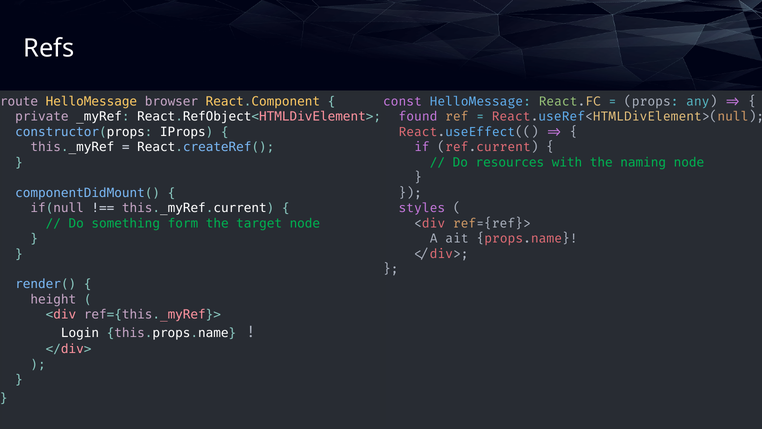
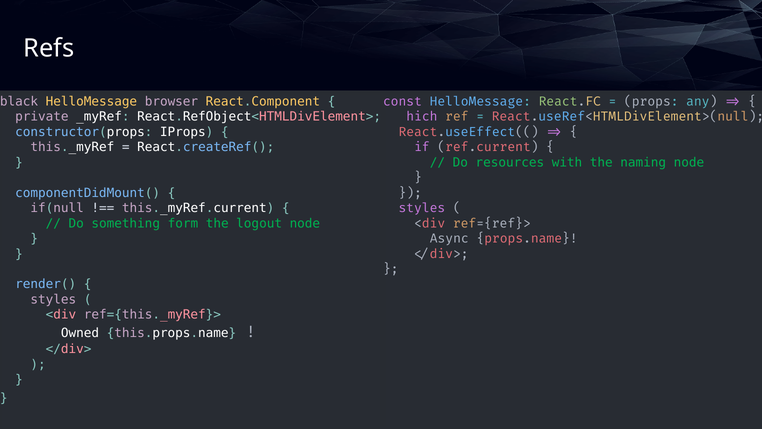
route: route -> black
found: found -> which
target: target -> logout
Await: Await -> Async
height at (53, 299): height -> styles
Login: Login -> Owned
